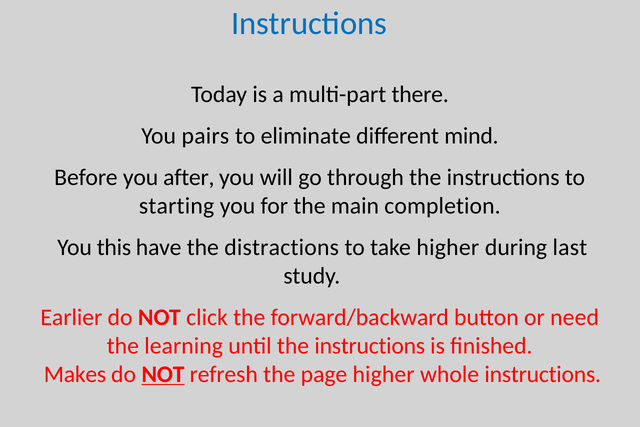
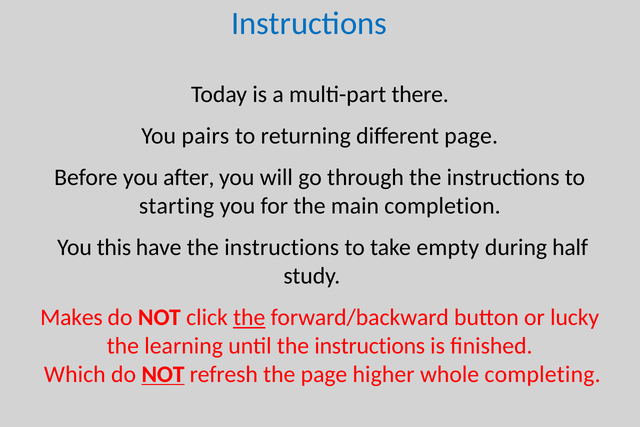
eliminate: eliminate -> returning
different mind: mind -> page
have the distractions: distractions -> instructions
take higher: higher -> empty
last: last -> half
Earlier: Earlier -> Makes
the at (249, 317) underline: none -> present
need: need -> lucky
Makes: Makes -> Which
whole instructions: instructions -> completing
